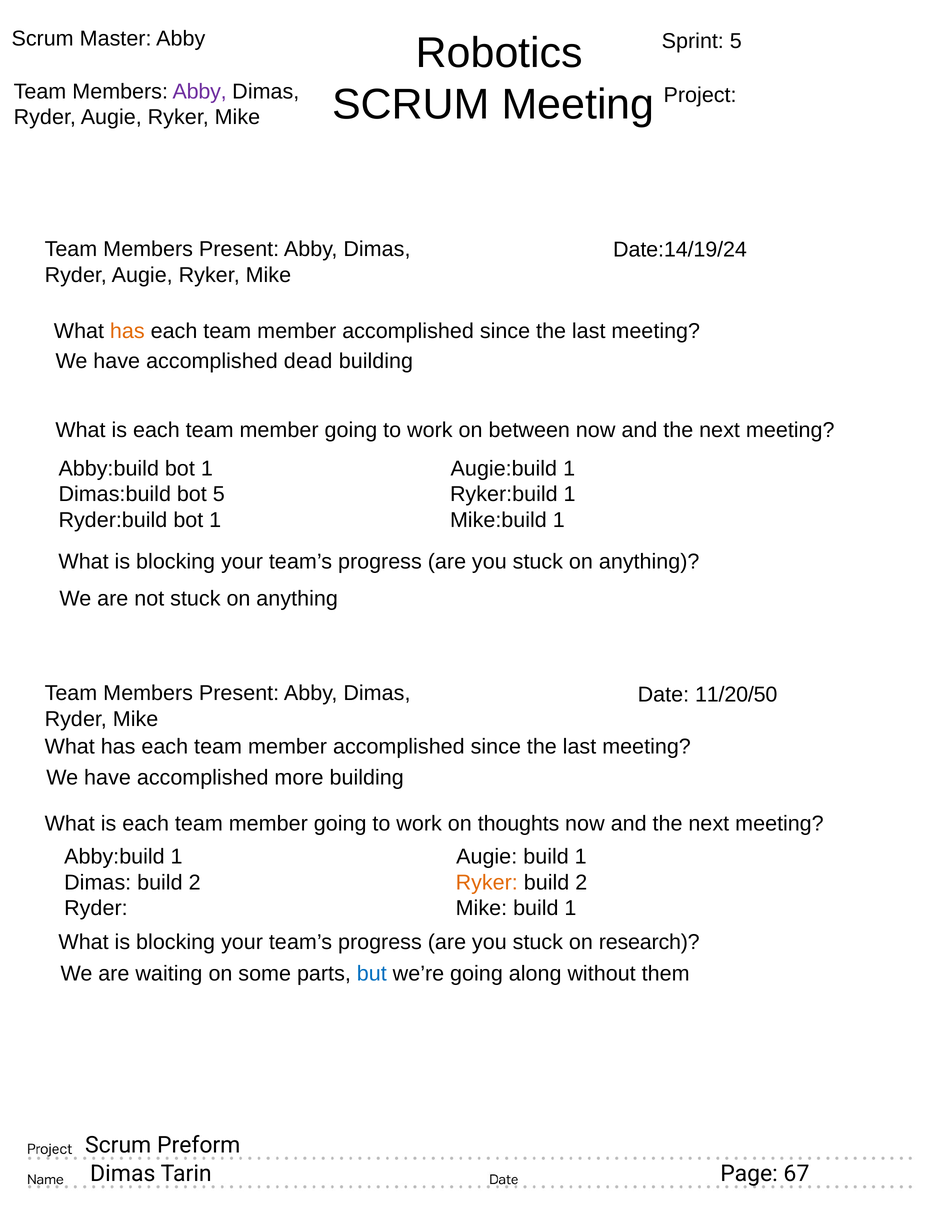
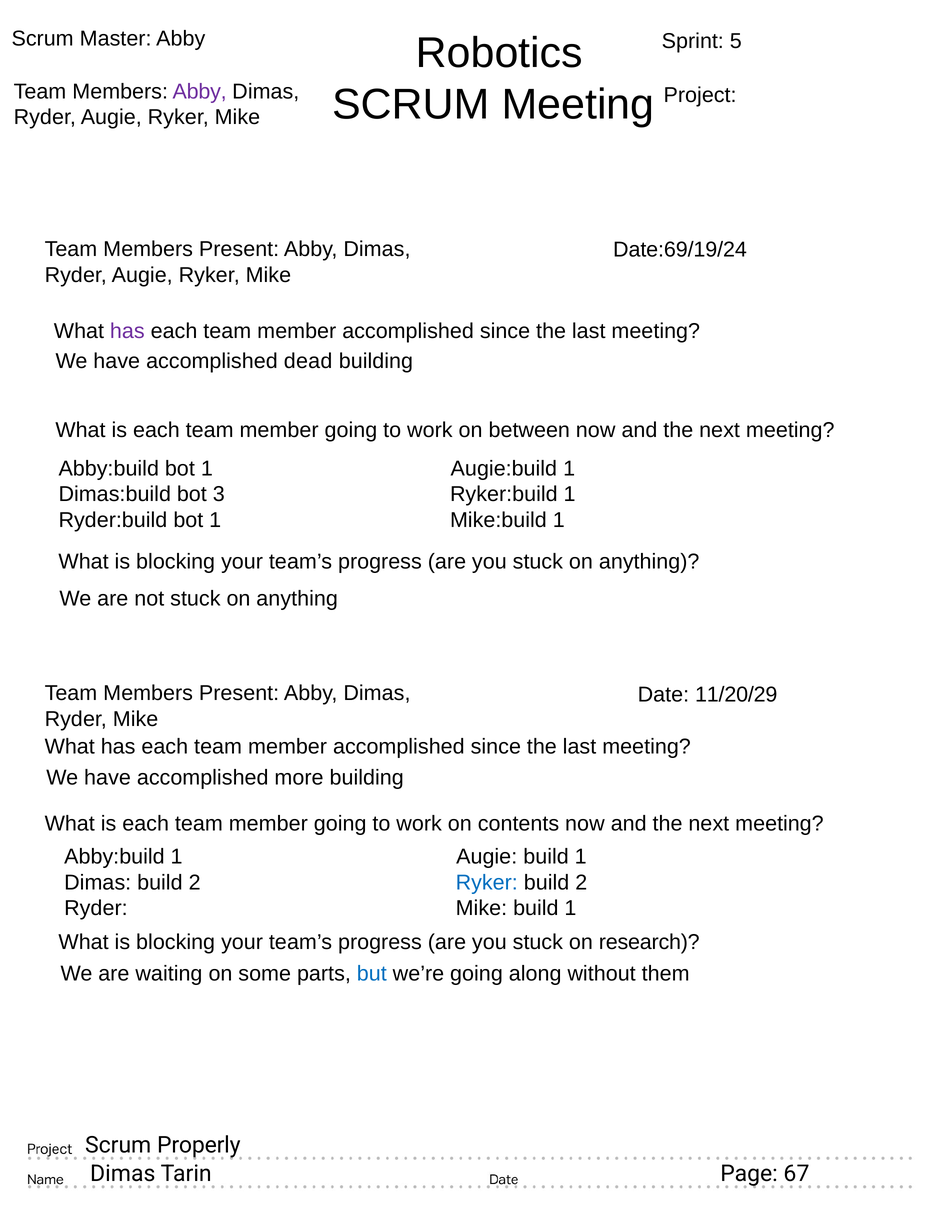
Date:14/19/24: Date:14/19/24 -> Date:69/19/24
has at (127, 331) colour: orange -> purple
bot 5: 5 -> 3
11/20/50: 11/20/50 -> 11/20/29
thoughts: thoughts -> contents
Ryker at (487, 883) colour: orange -> blue
Preform: Preform -> Properly
